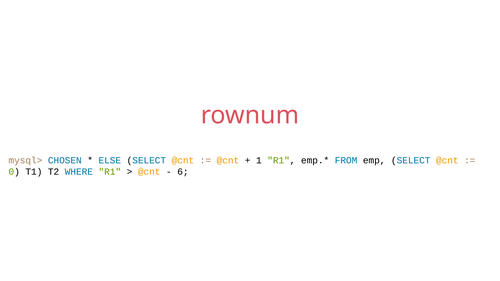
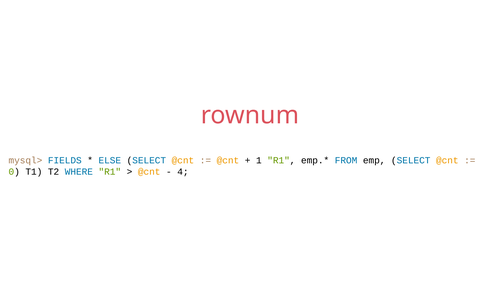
CHOSEN: CHOSEN -> FIELDS
6: 6 -> 4
